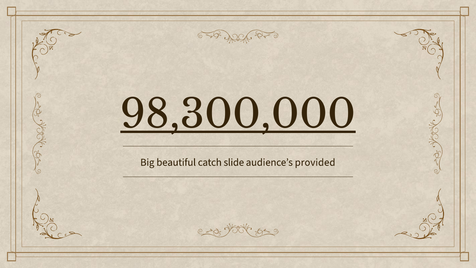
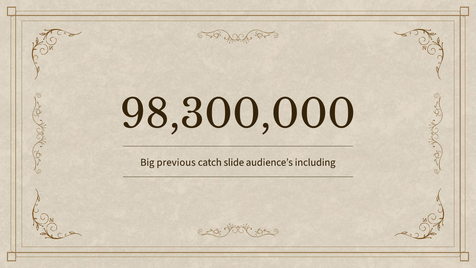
98,300,000 underline: present -> none
beautiful: beautiful -> previous
provided: provided -> including
